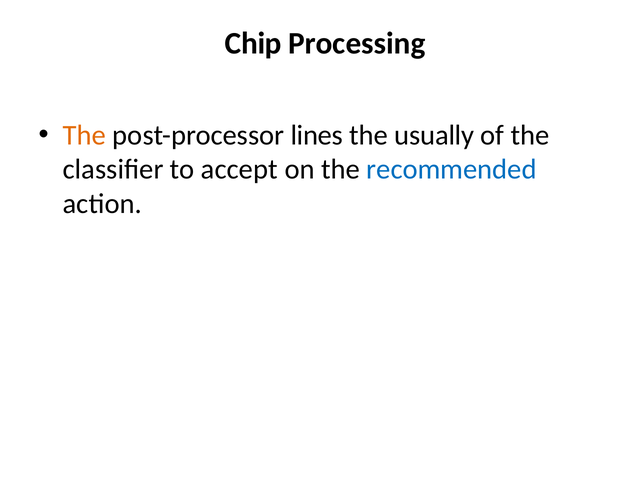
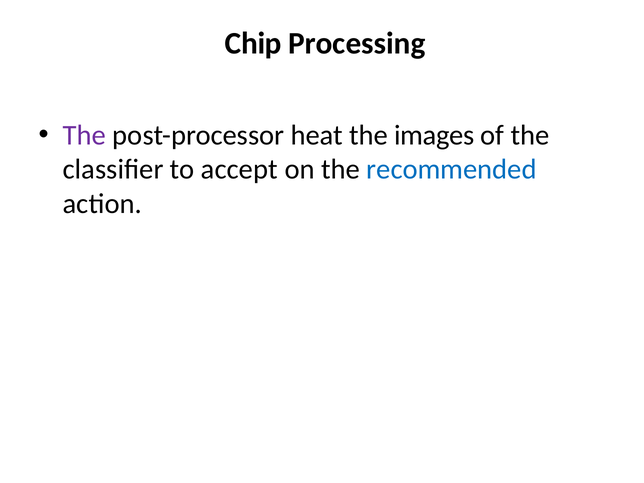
The at (84, 135) colour: orange -> purple
lines: lines -> heat
usually: usually -> images
